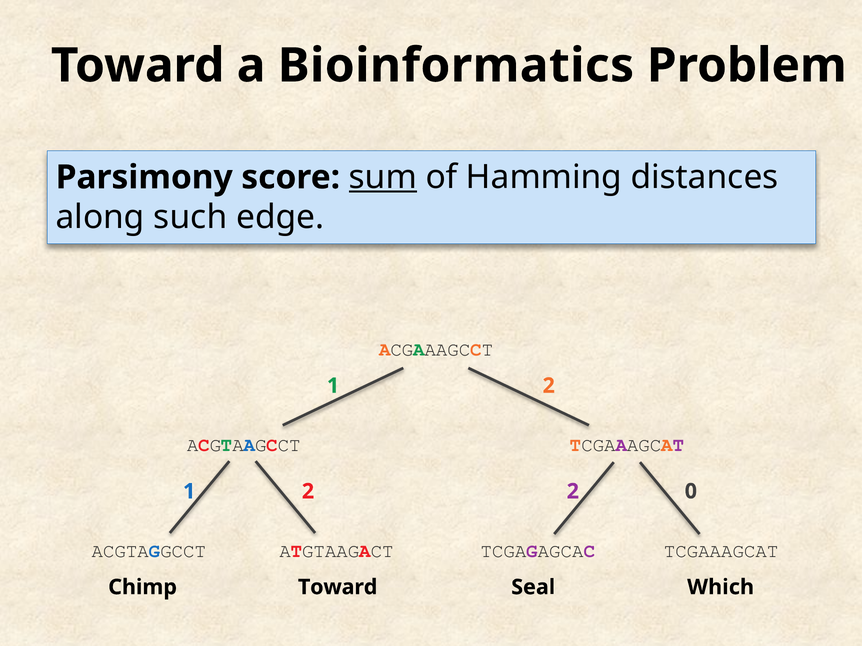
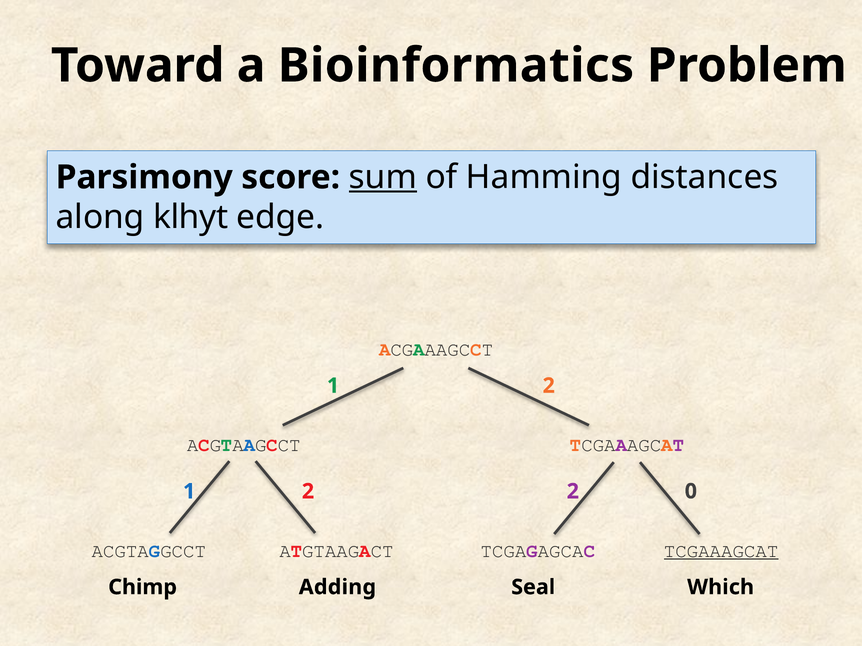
such: such -> klhyt
TCGAAAGCAT at (721, 551) underline: none -> present
Chimp Toward: Toward -> Adding
